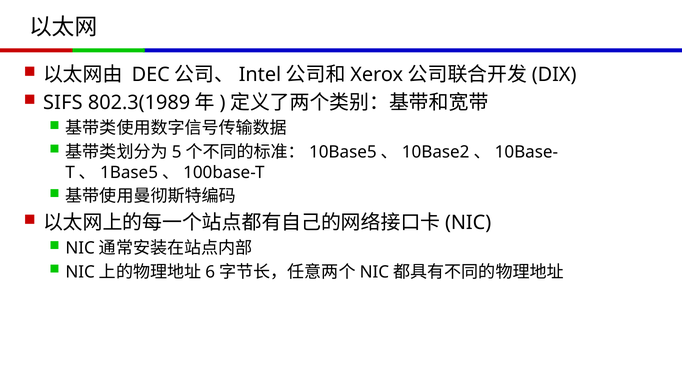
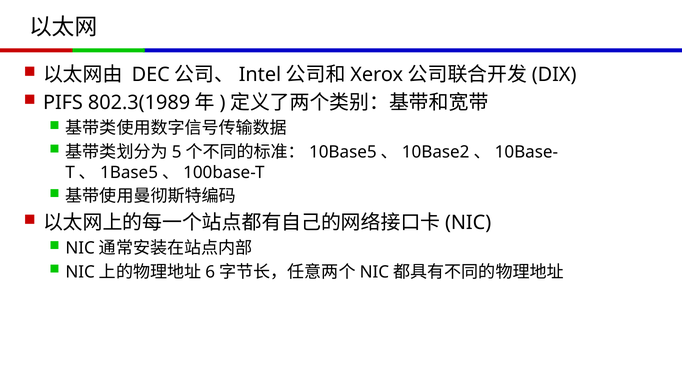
SIFS: SIFS -> PIFS
